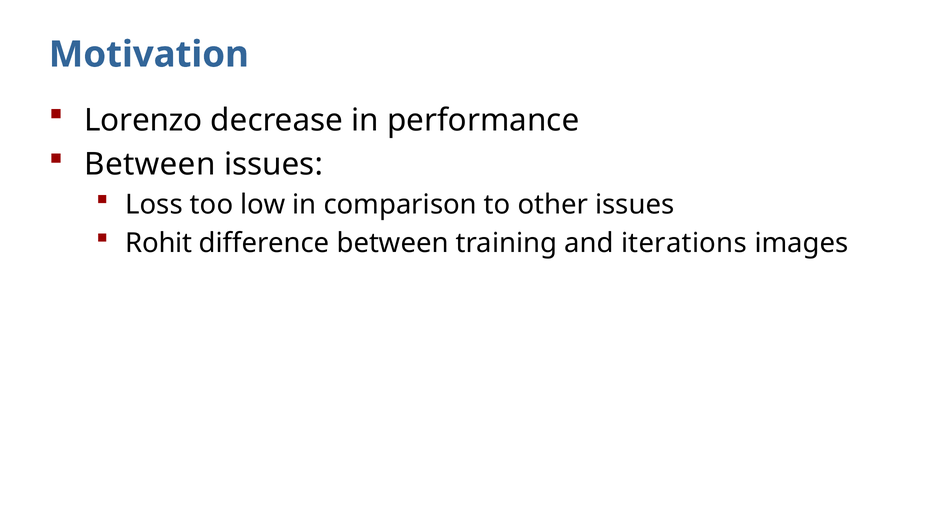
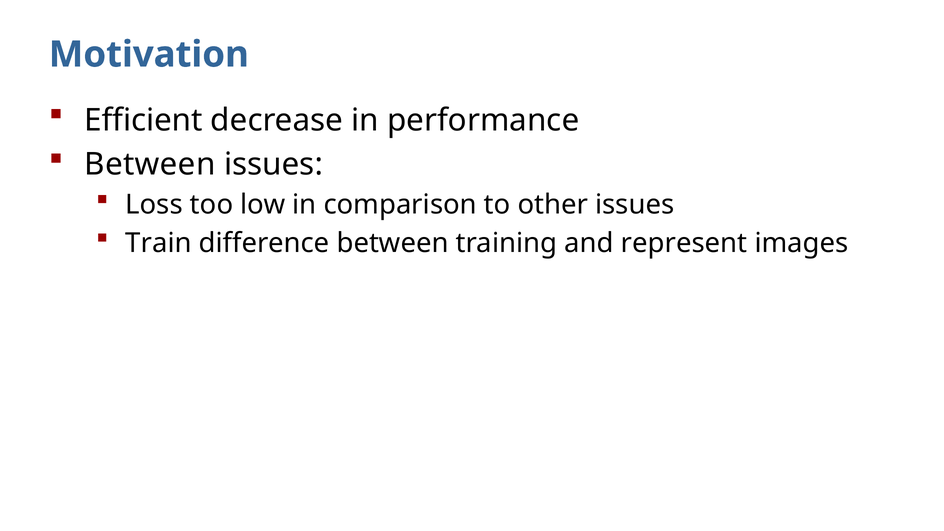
Lorenzo: Lorenzo -> Efficient
Rohit: Rohit -> Train
iterations: iterations -> represent
